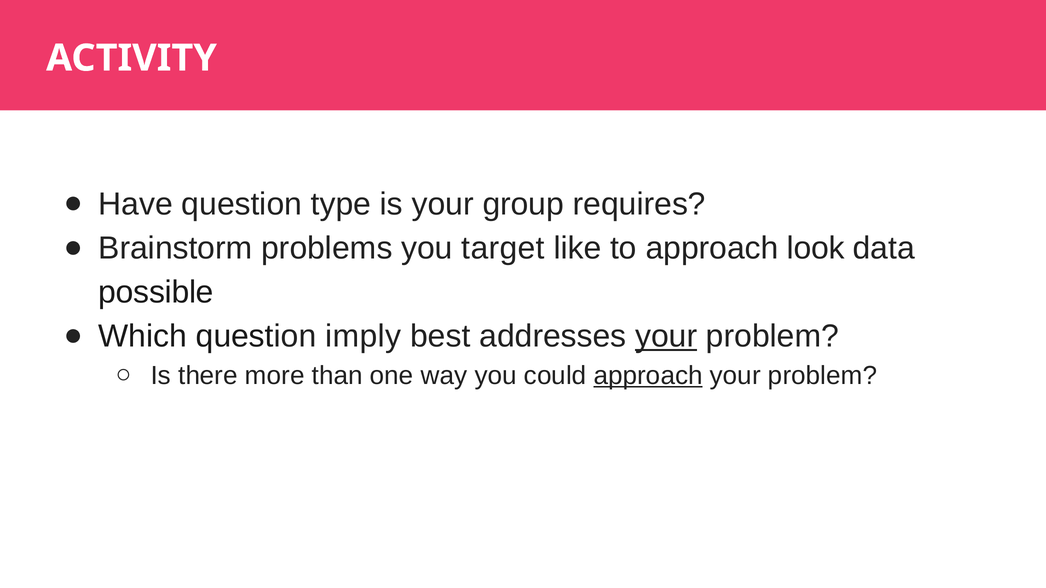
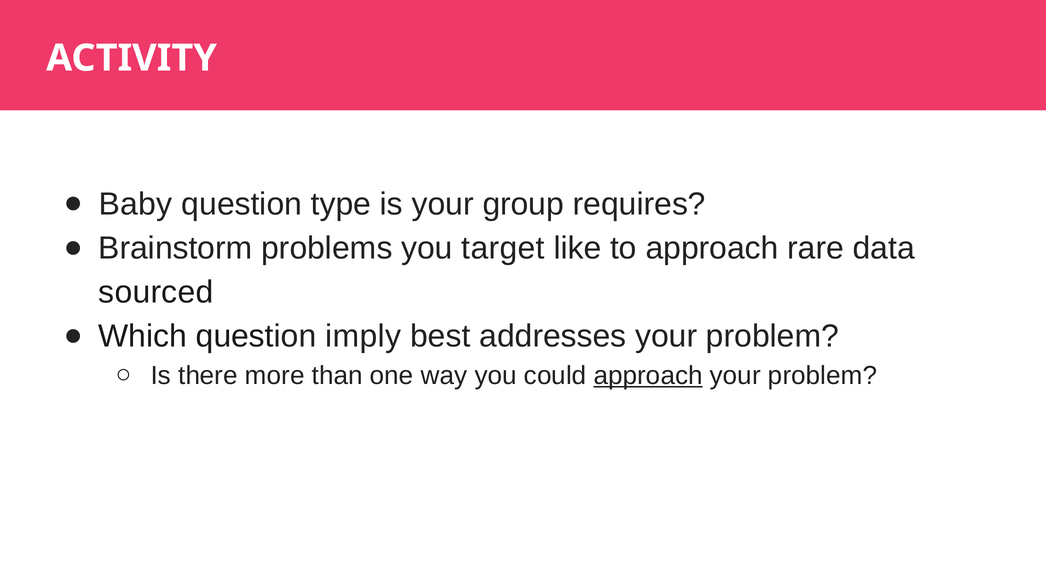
Have: Have -> Baby
look: look -> rare
possible: possible -> sourced
your at (666, 336) underline: present -> none
